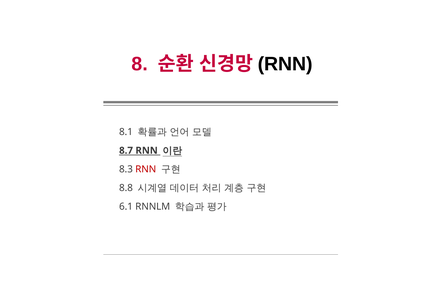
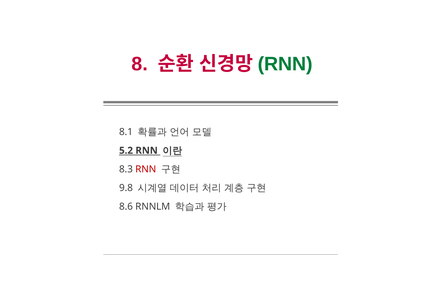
RNN at (285, 64) colour: black -> green
8.7: 8.7 -> 5.2
8.8: 8.8 -> 9.8
6.1: 6.1 -> 8.6
